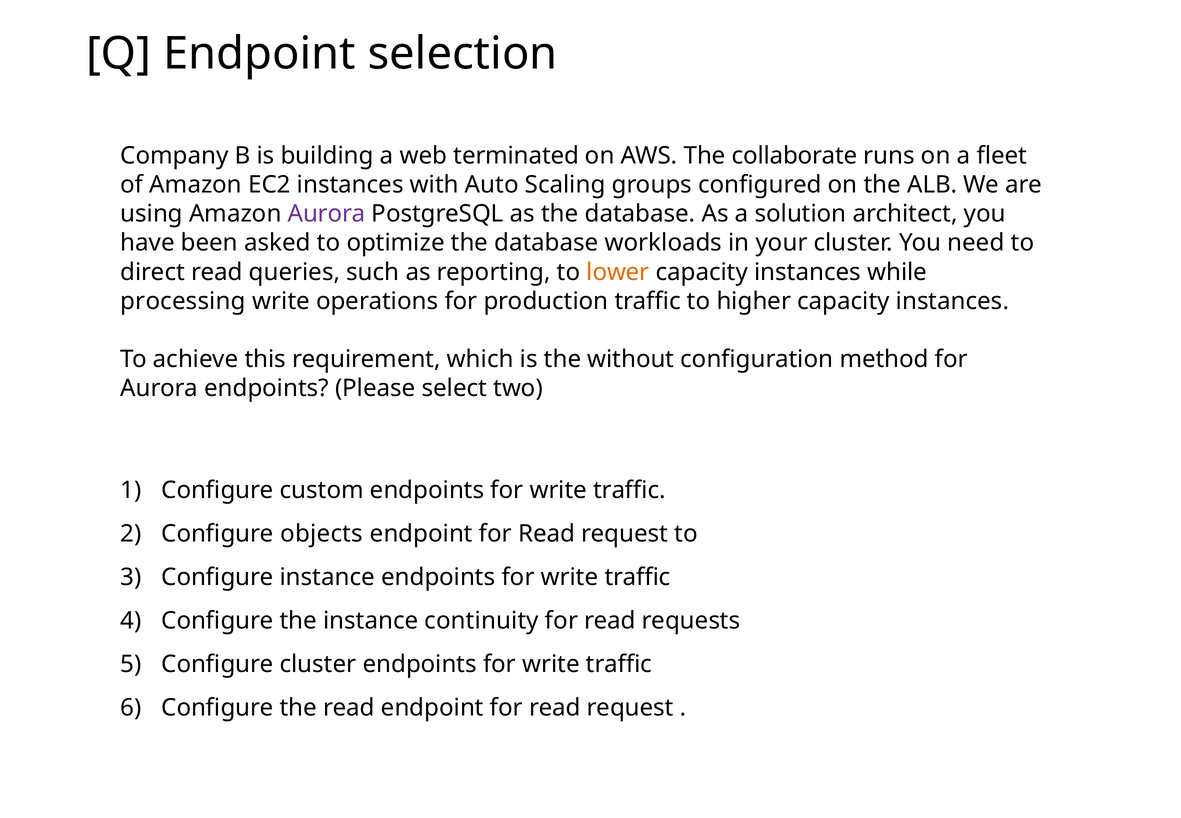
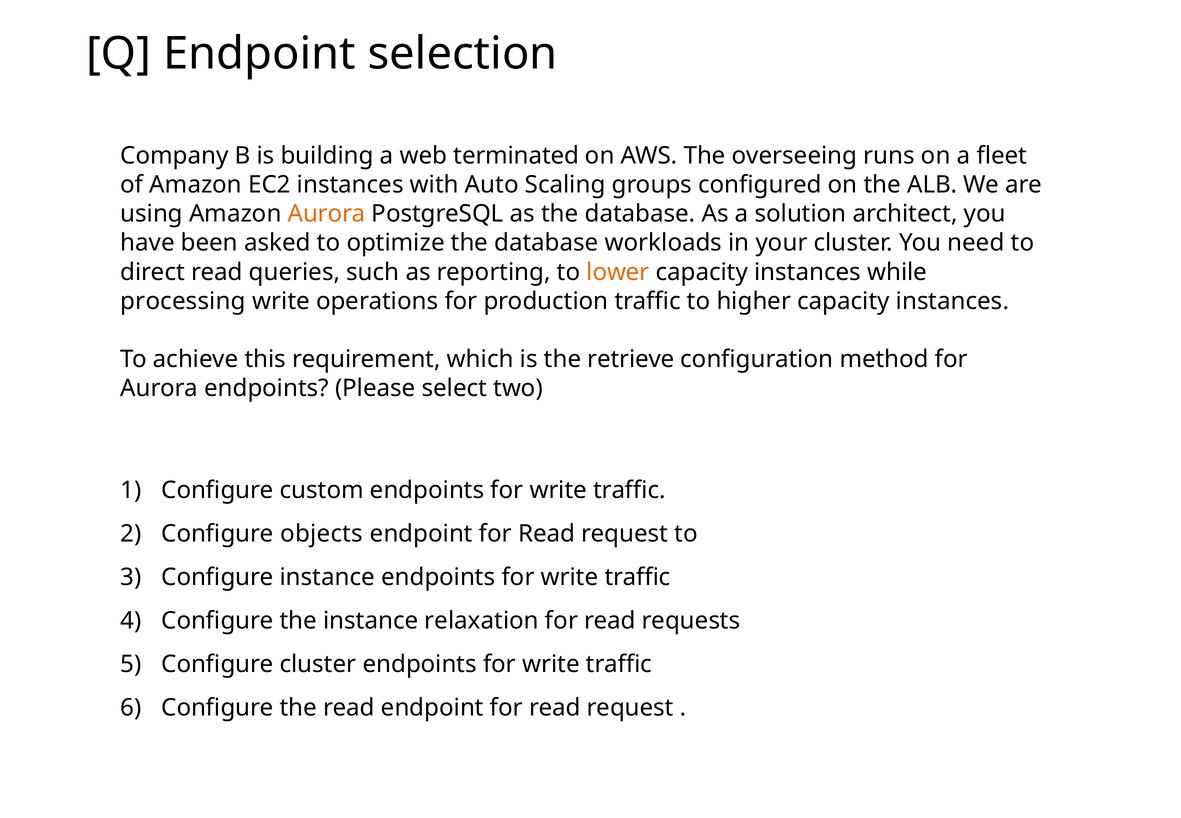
collaborate: collaborate -> overseeing
Aurora at (327, 214) colour: purple -> orange
without: without -> retrieve
continuity: continuity -> relaxation
